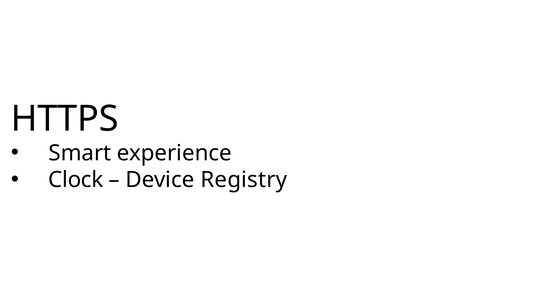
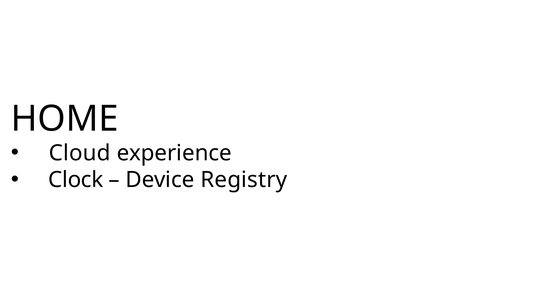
HTTPS: HTTPS -> HOME
Smart: Smart -> Cloud
